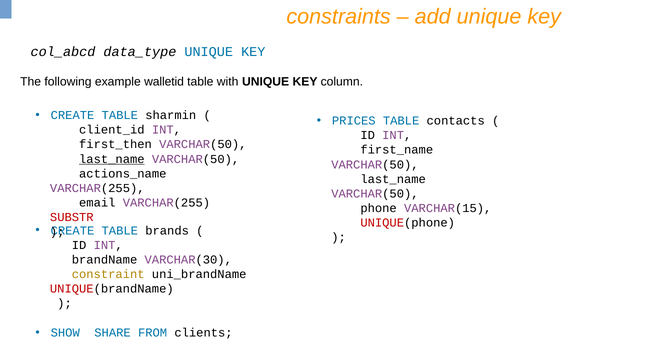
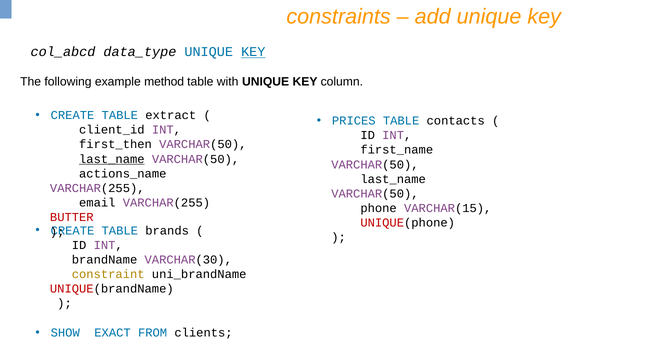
KEY at (253, 52) underline: none -> present
walletid: walletid -> method
sharmin: sharmin -> extract
SUBSTR: SUBSTR -> BUTTER
SHARE: SHARE -> EXACT
